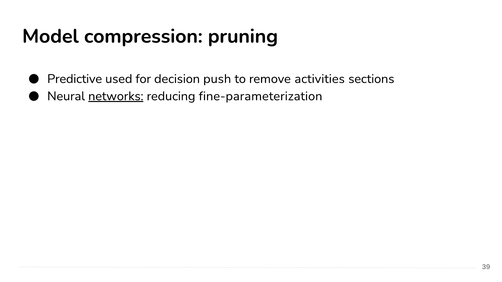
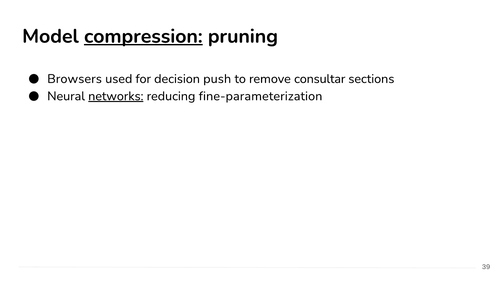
compression underline: none -> present
Predictive: Predictive -> Browsers
activities: activities -> consultar
